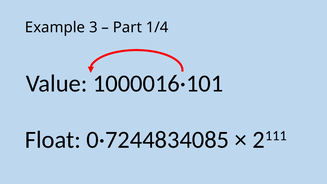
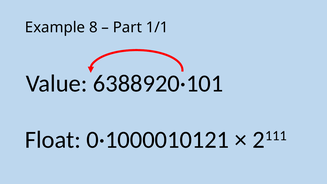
3: 3 -> 8
1/4: 1/4 -> 1/1
1000016·101: 1000016·101 -> 6388920·101
0·7244834085: 0·7244834085 -> 0·1000010121
